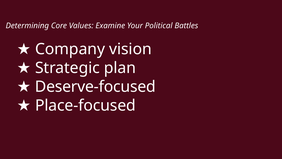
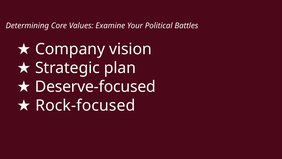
Place-focused: Place-focused -> Rock-focused
